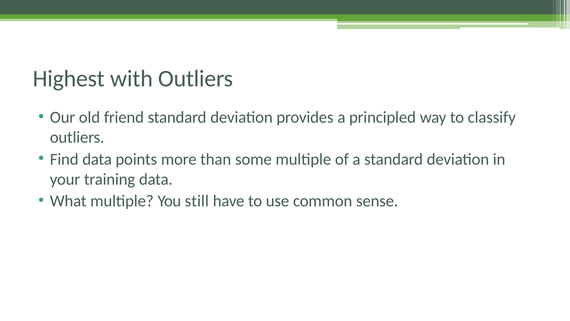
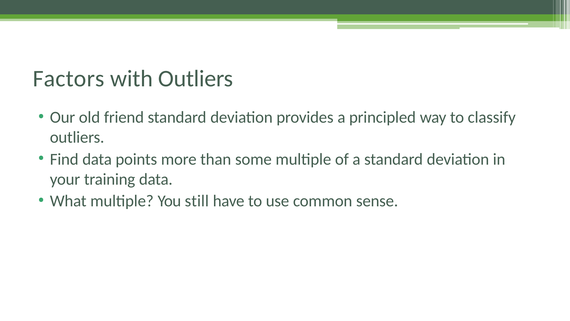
Highest: Highest -> Factors
